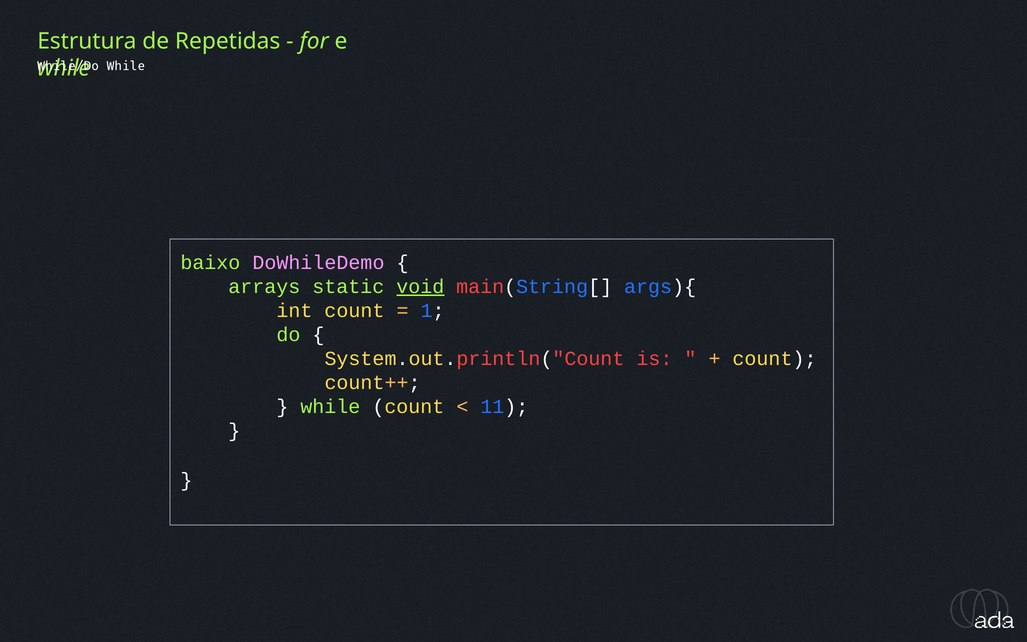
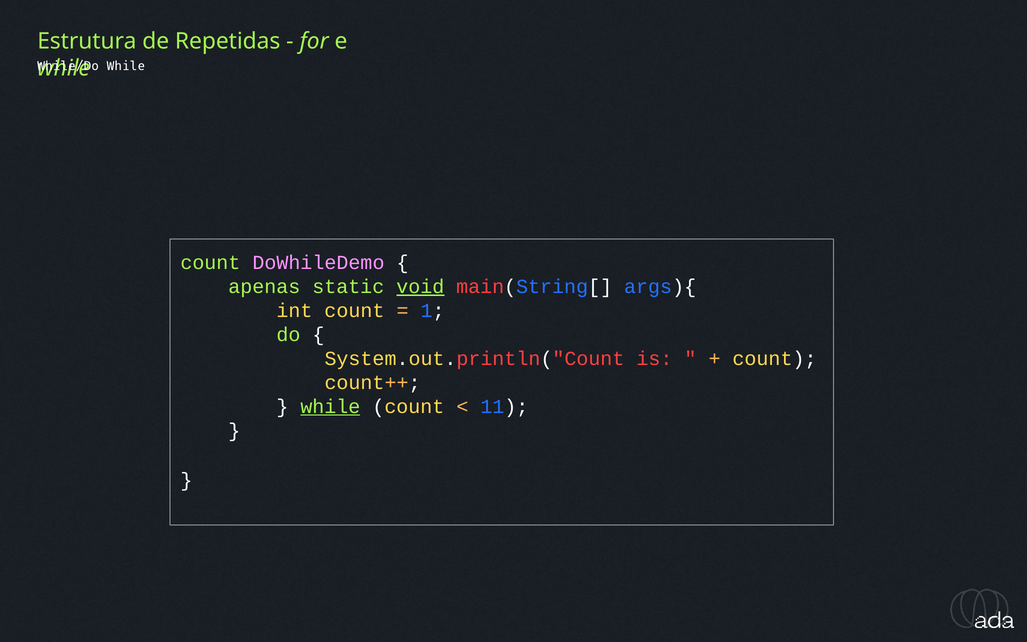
baixo at (210, 263): baixo -> count
arrays: arrays -> apenas
while at (330, 406) underline: none -> present
